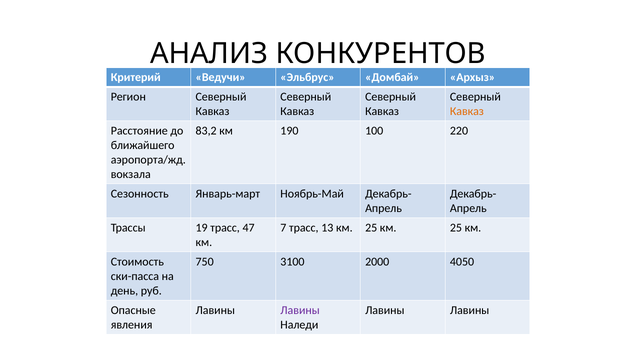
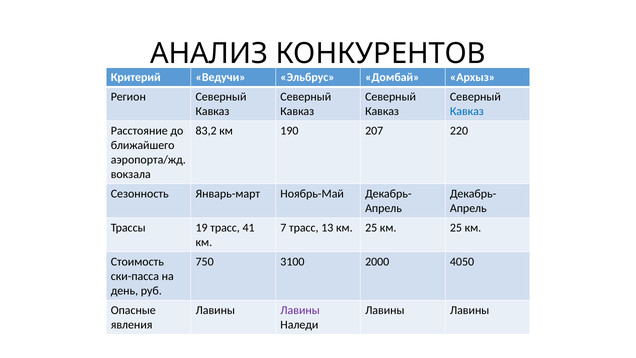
Кавказ at (467, 111) colour: orange -> blue
100: 100 -> 207
47: 47 -> 41
